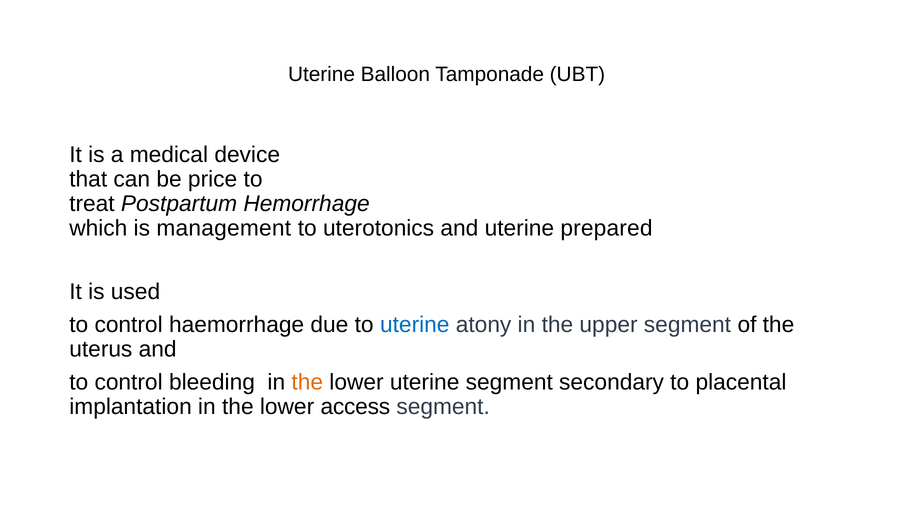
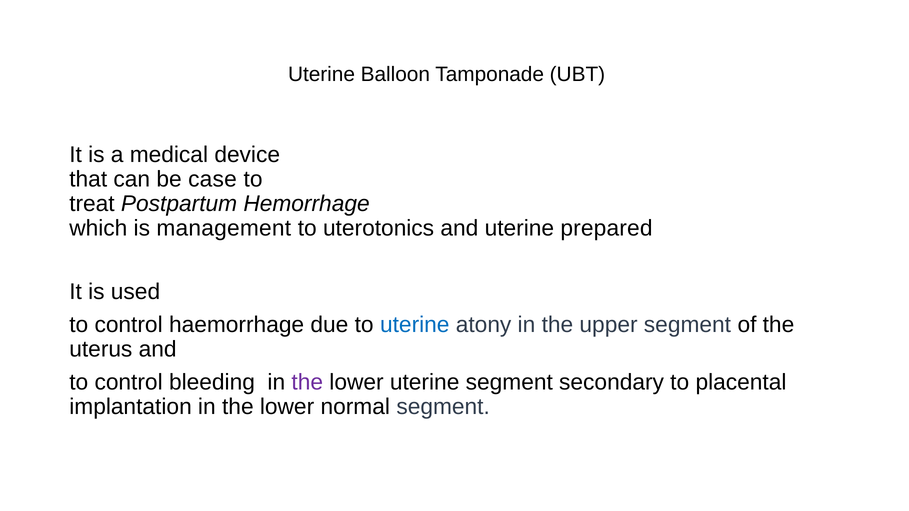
price: price -> case
the at (307, 383) colour: orange -> purple
access: access -> normal
